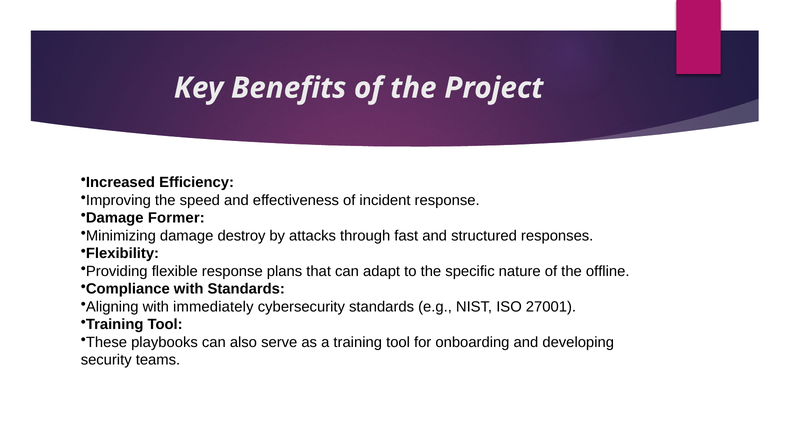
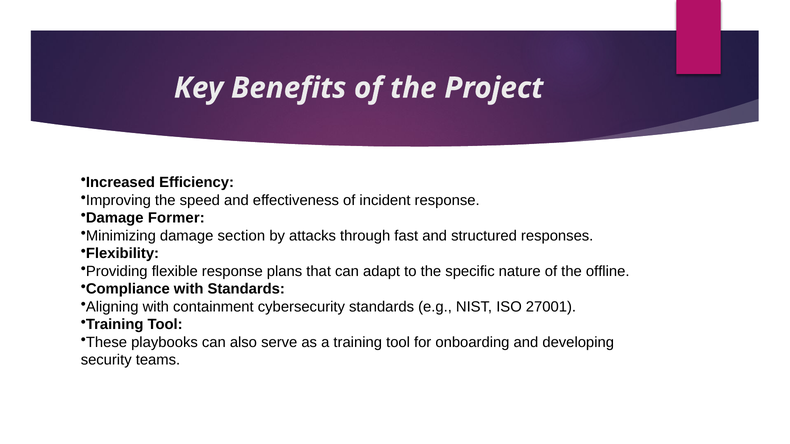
destroy: destroy -> section
immediately: immediately -> containment
